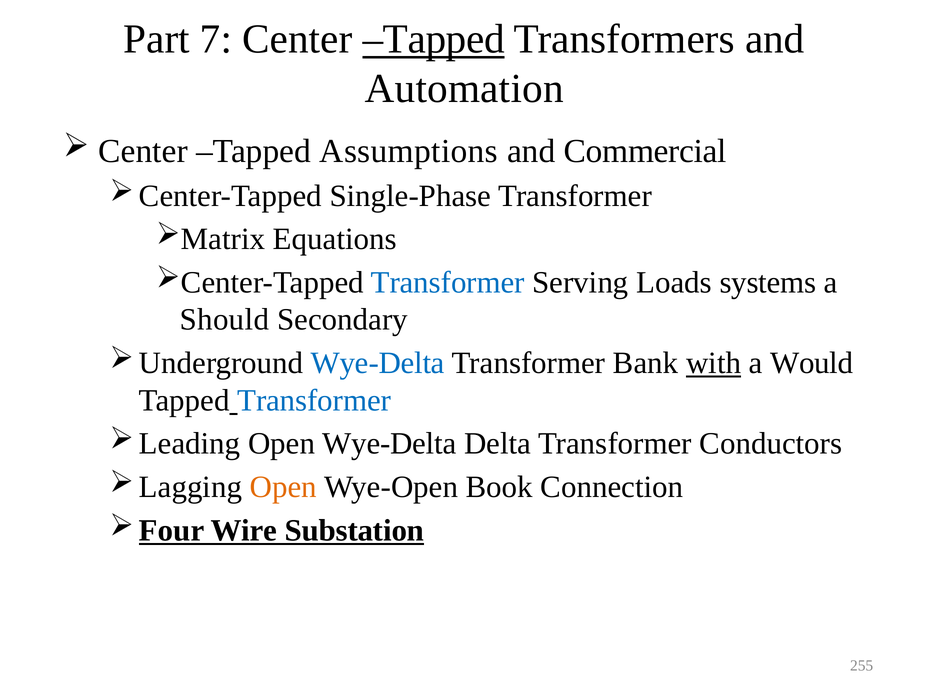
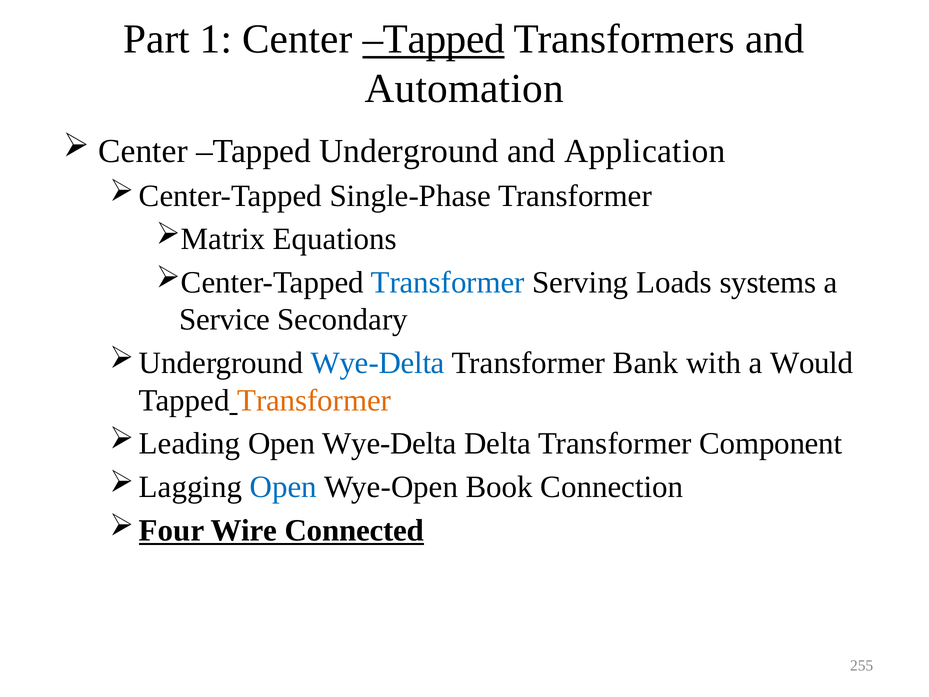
7: 7 -> 1
Assumptions: Assumptions -> Underground
Commercial: Commercial -> Application
Should: Should -> Service
with underline: present -> none
Transformer at (314, 400) colour: blue -> orange
Conductors: Conductors -> Component
Open at (283, 487) colour: orange -> blue
Substation: Substation -> Connected
